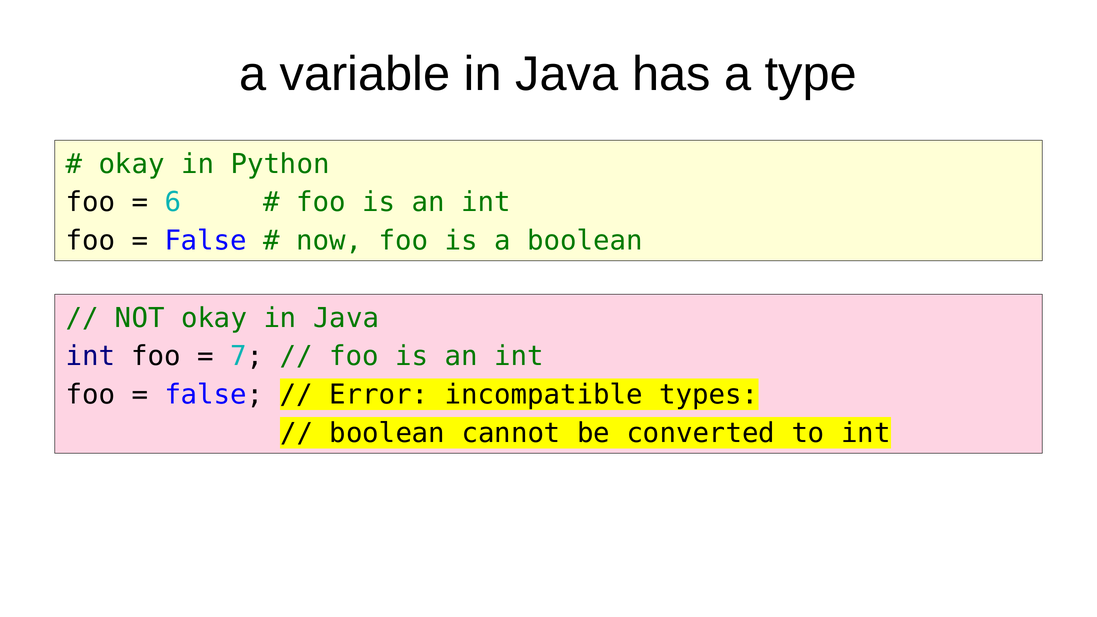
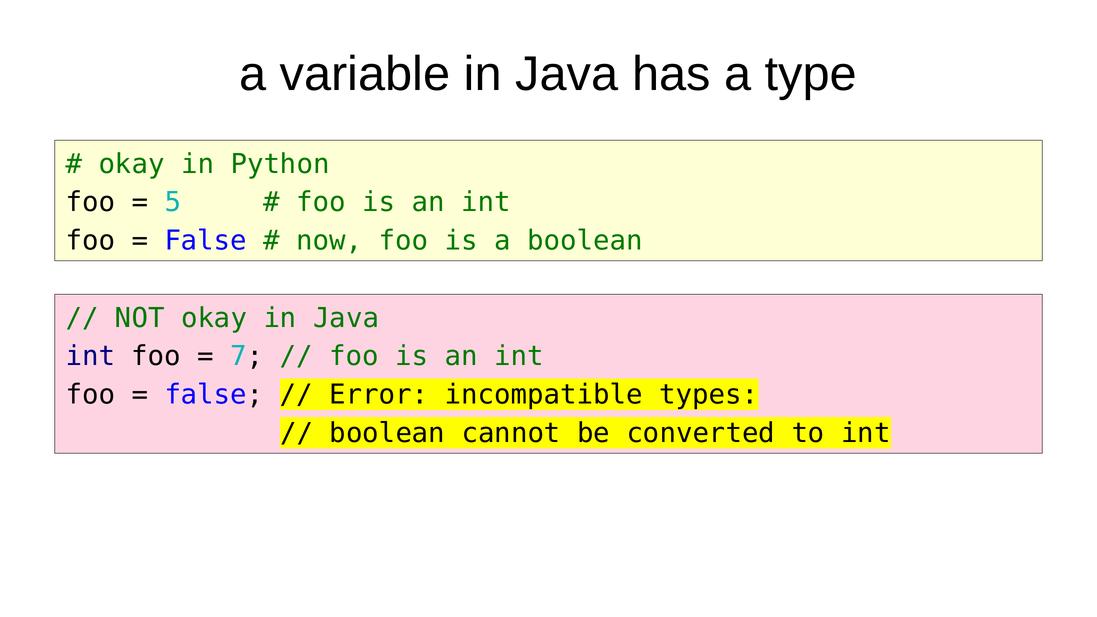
6: 6 -> 5
